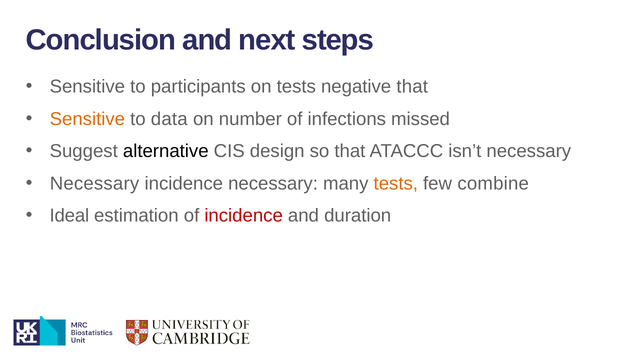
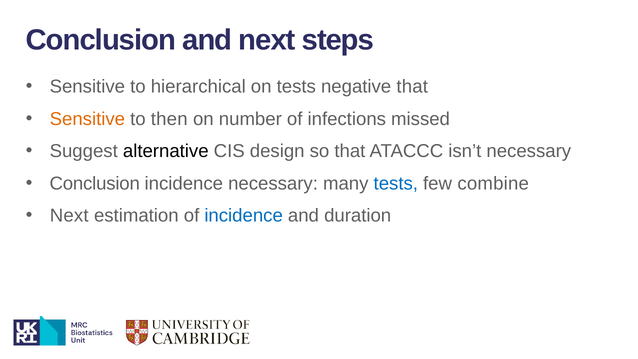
participants: participants -> hierarchical
data: data -> then
Necessary at (95, 183): Necessary -> Conclusion
tests at (396, 183) colour: orange -> blue
Ideal at (69, 216): Ideal -> Next
incidence at (244, 216) colour: red -> blue
